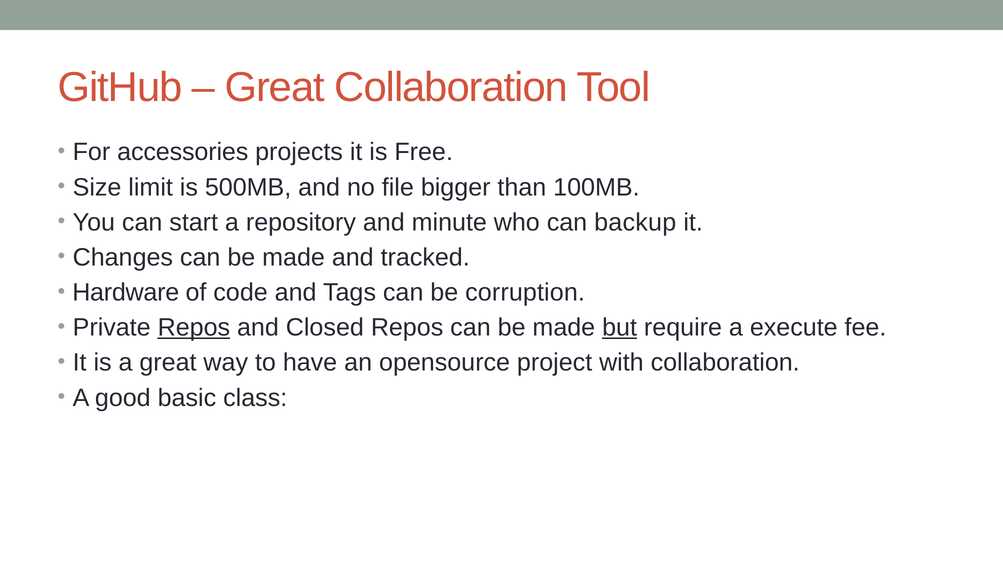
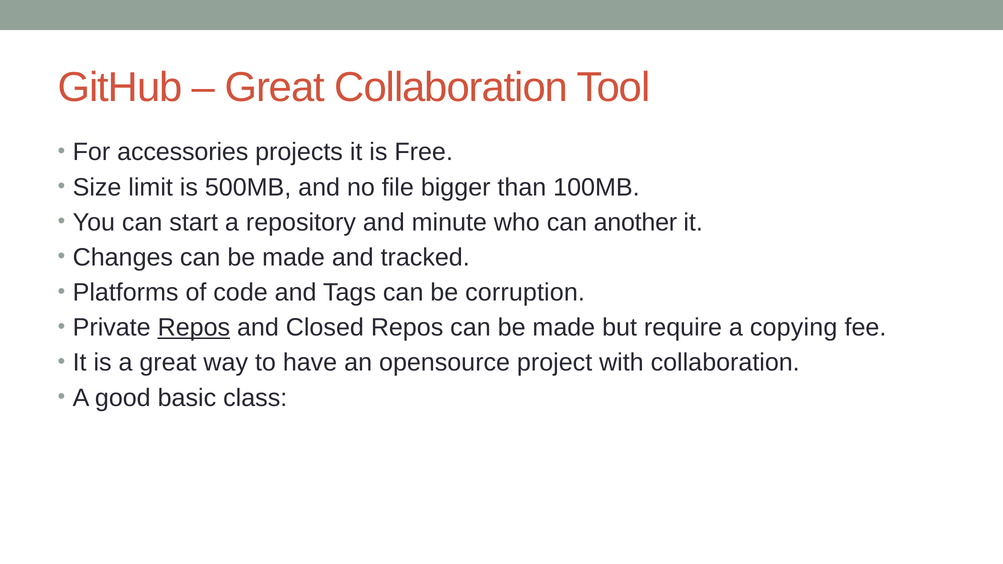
backup: backup -> another
Hardware: Hardware -> Platforms
but underline: present -> none
execute: execute -> copying
